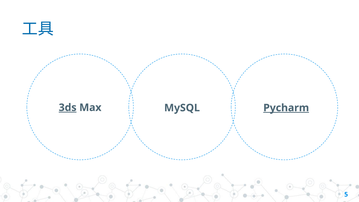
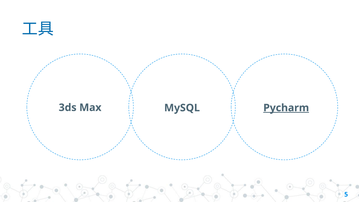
3ds underline: present -> none
